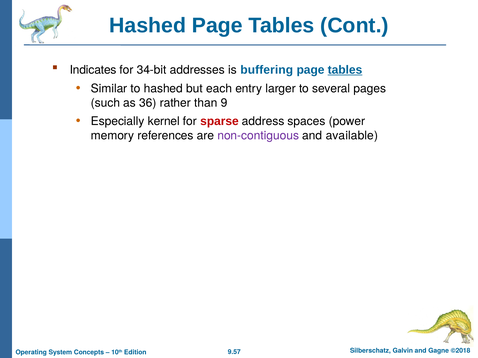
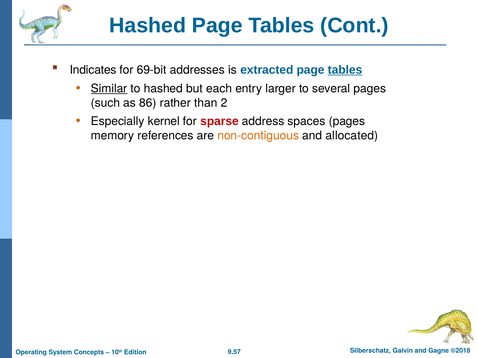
34-bit: 34-bit -> 69-bit
buffering: buffering -> extracted
Similar underline: none -> present
36: 36 -> 86
9: 9 -> 2
spaces power: power -> pages
non-contiguous colour: purple -> orange
available: available -> allocated
